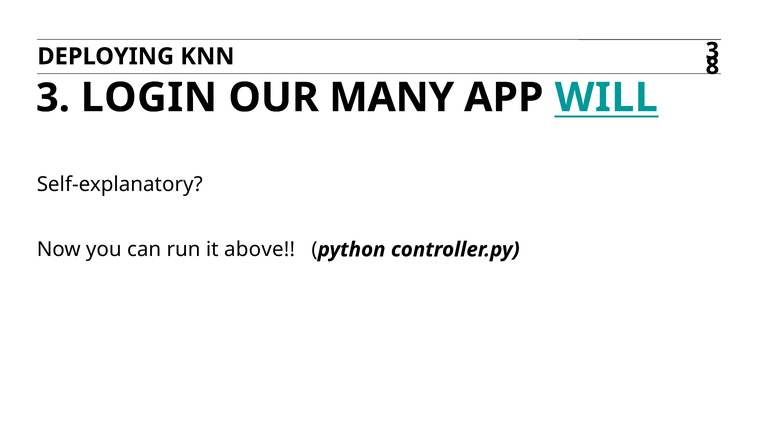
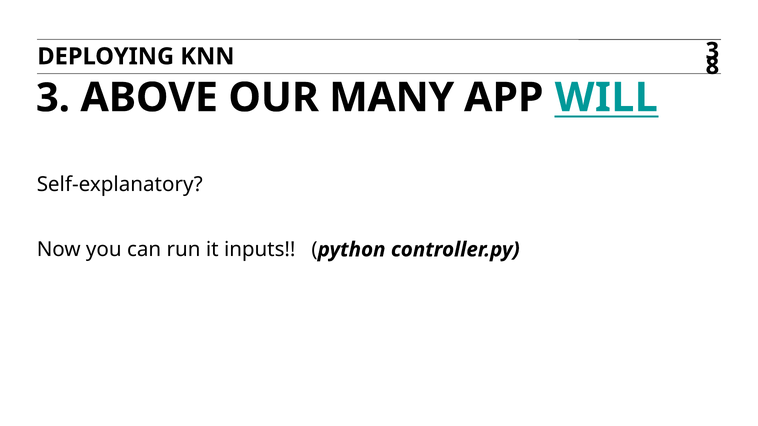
LOGIN: LOGIN -> ABOVE
above: above -> inputs
